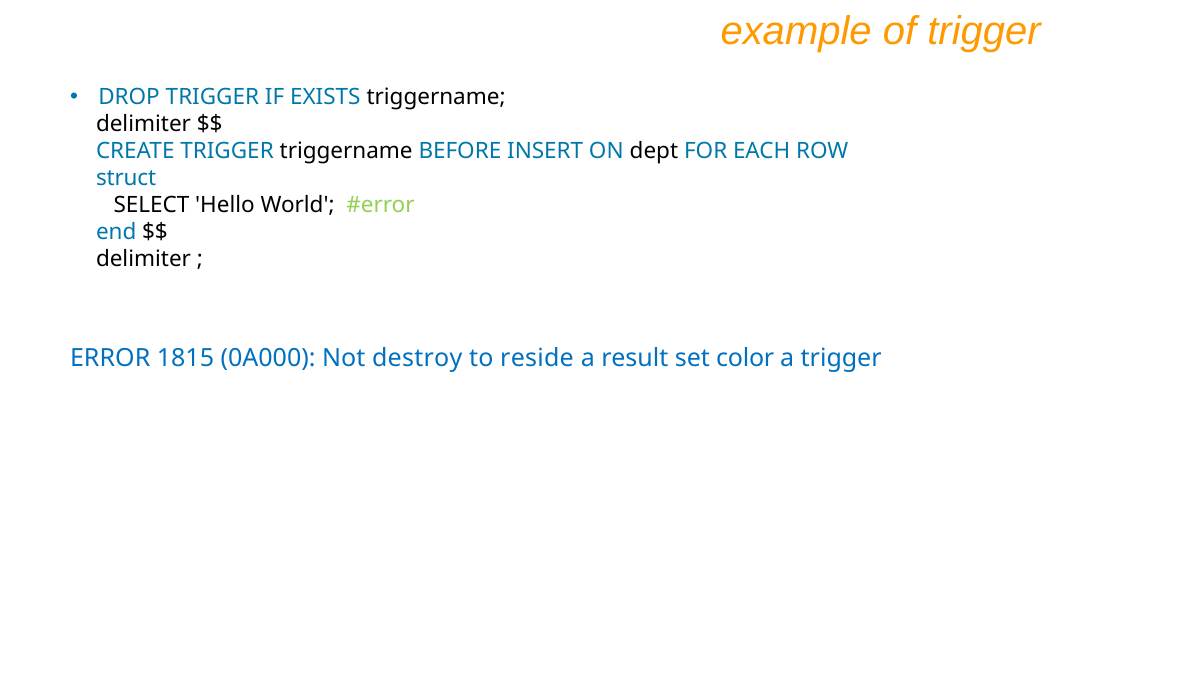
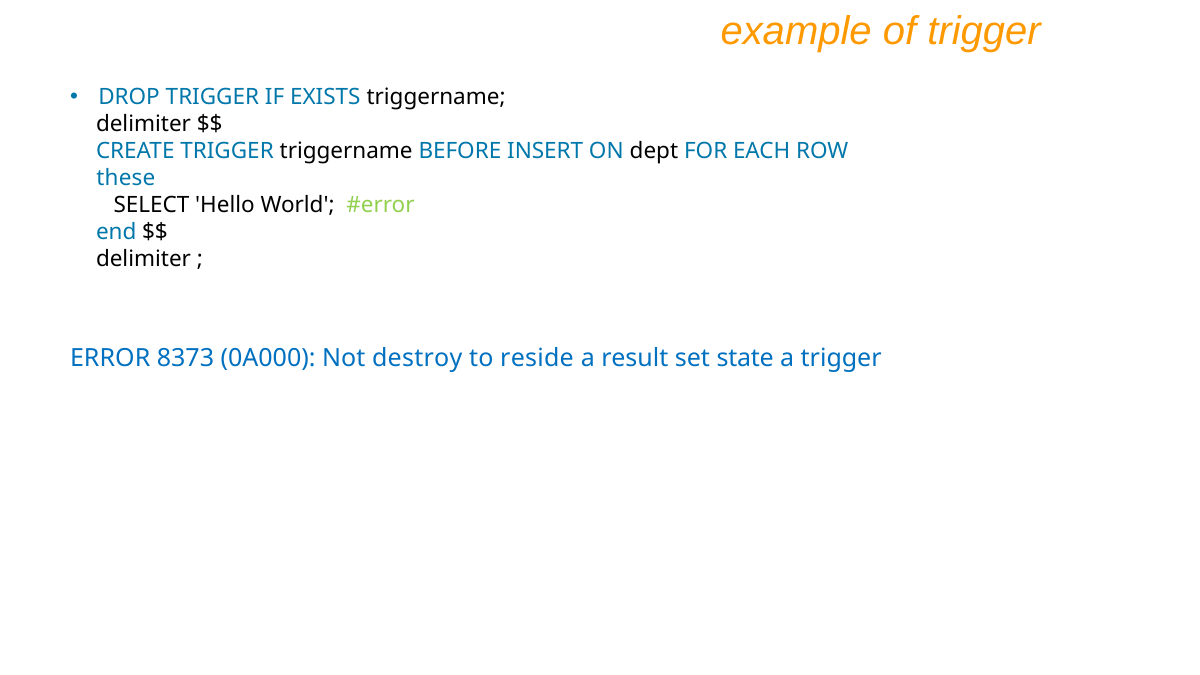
struct: struct -> these
1815: 1815 -> 8373
color: color -> state
